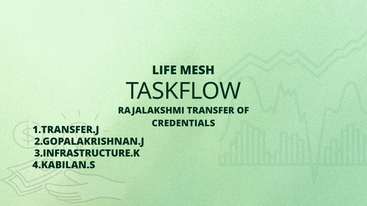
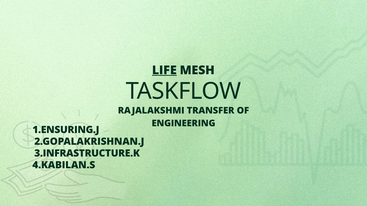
LIFE underline: none -> present
CREDENTIALS: CREDENTIALS -> ENGINEERING
1.TRANSFER.J: 1.TRANSFER.J -> 1.ENSURING.J
